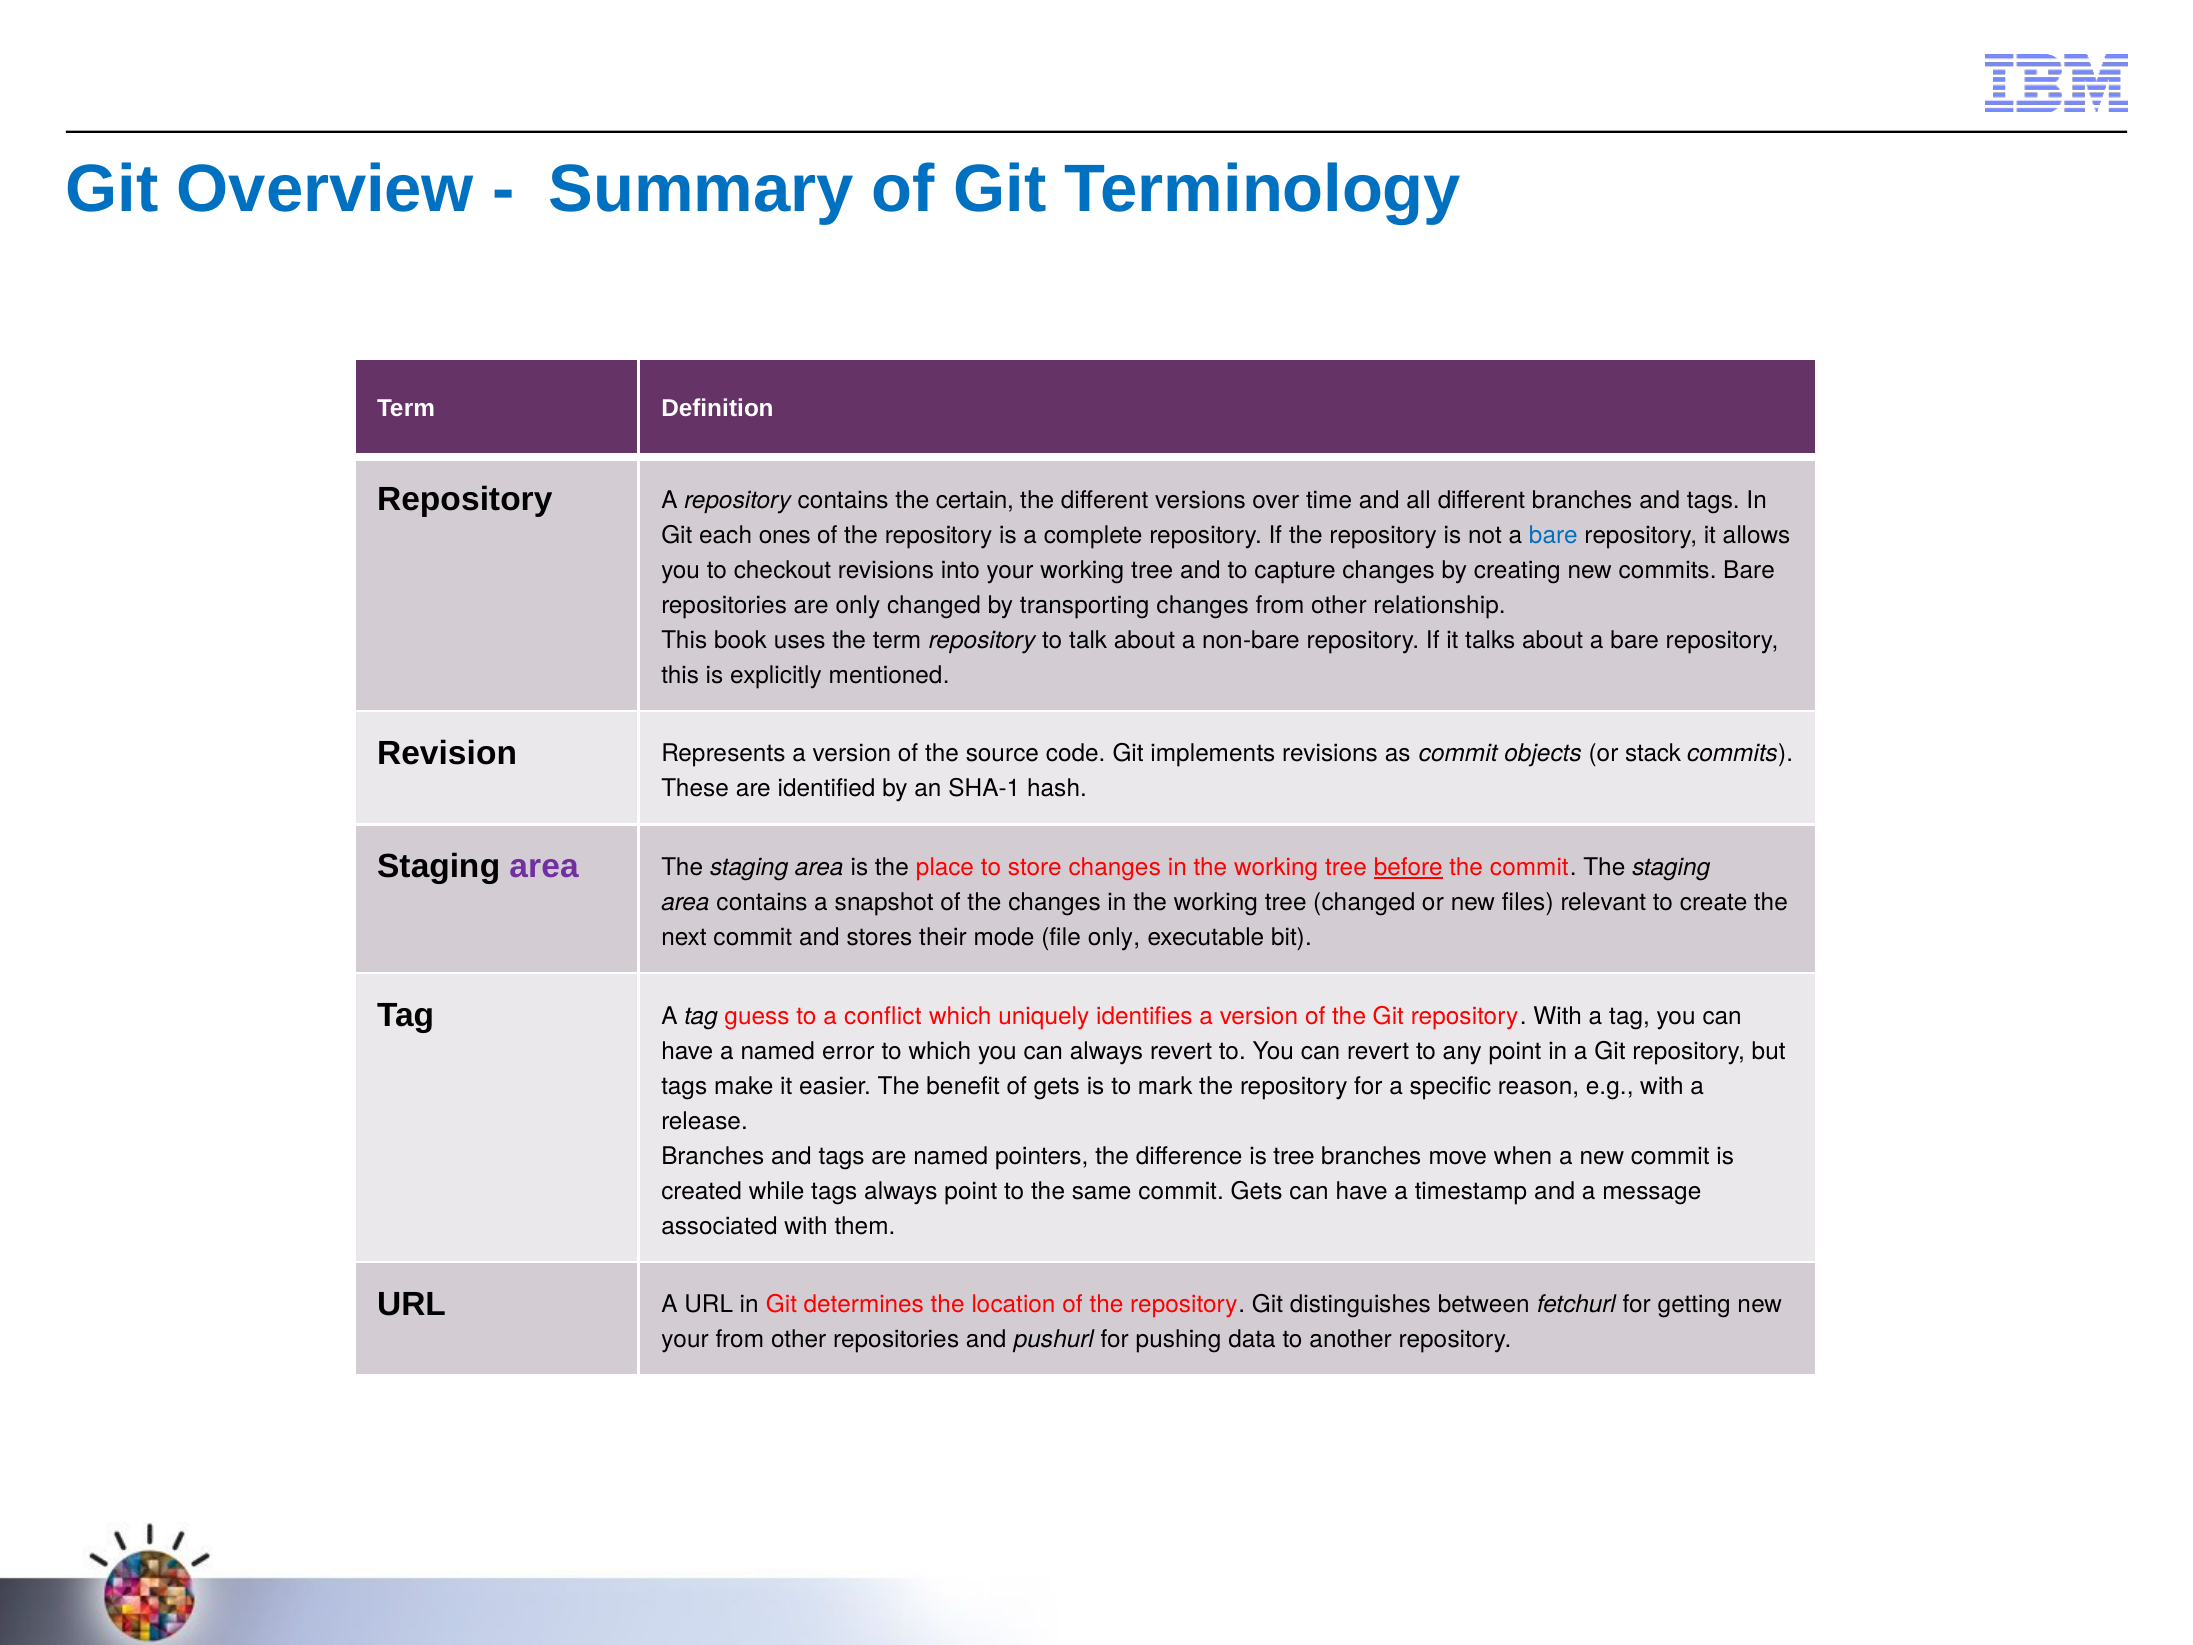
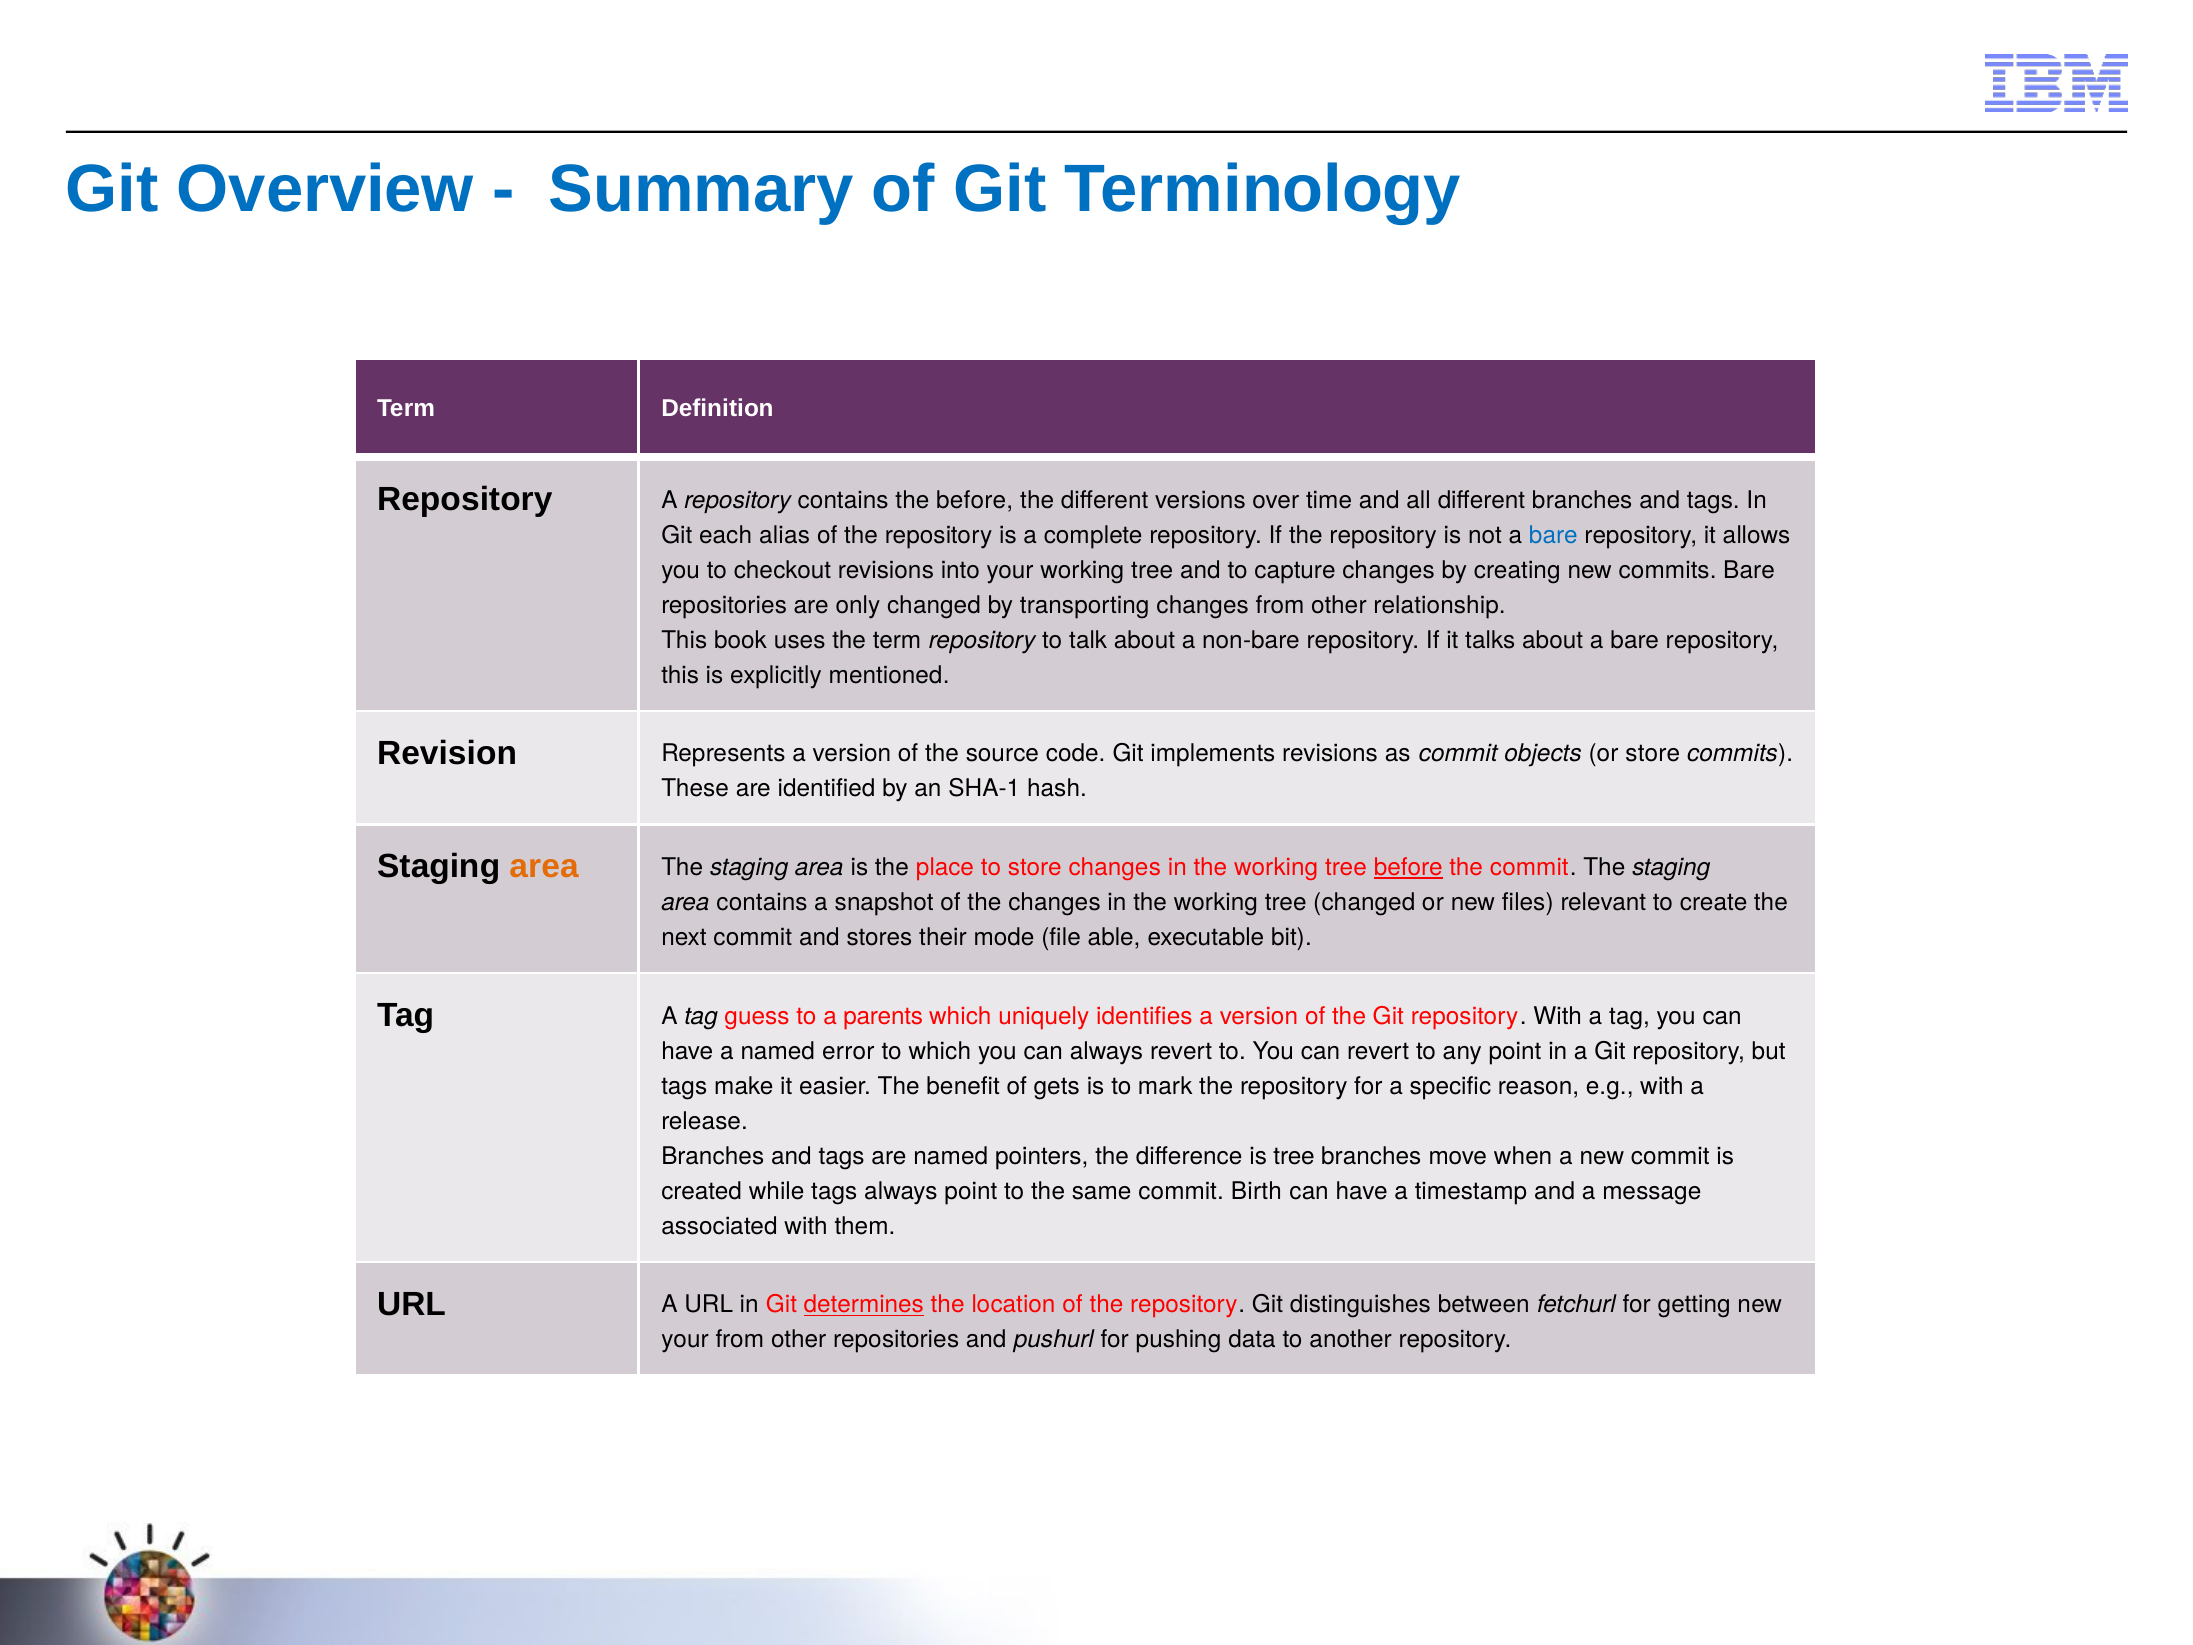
the certain: certain -> before
ones: ones -> alias
or stack: stack -> store
area at (544, 866) colour: purple -> orange
file only: only -> able
conflict: conflict -> parents
commit Gets: Gets -> Birth
determines underline: none -> present
